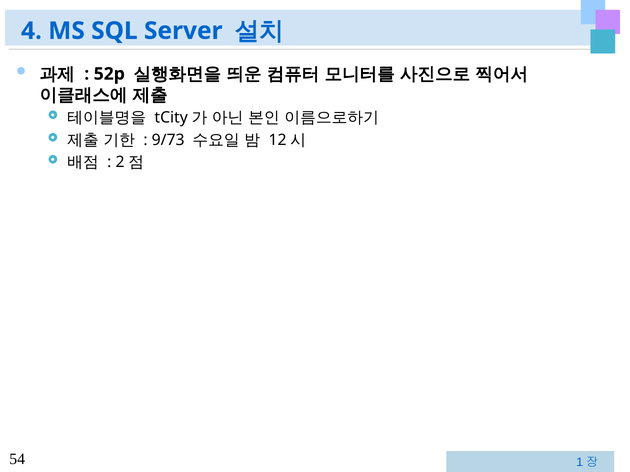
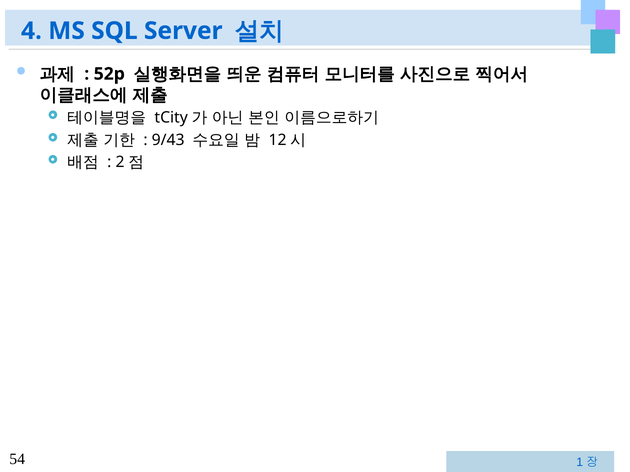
9/73: 9/73 -> 9/43
